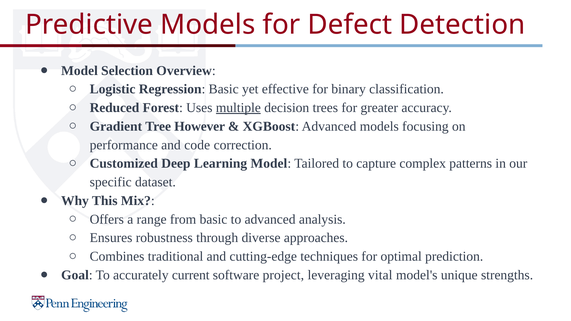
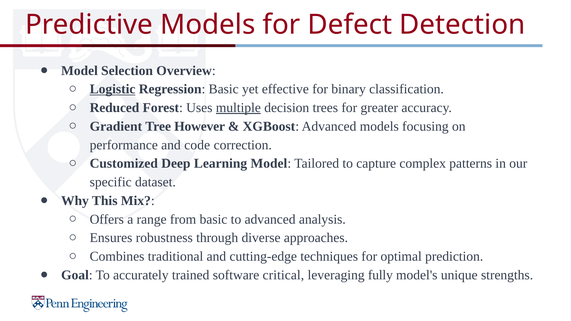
Logistic underline: none -> present
current: current -> trained
project: project -> critical
vital: vital -> fully
